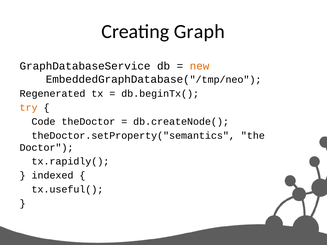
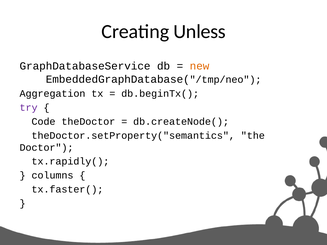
Graph: Graph -> Unless
Regenerated: Regenerated -> Aggregation
try colour: orange -> purple
indexed: indexed -> columns
tx.useful(: tx.useful( -> tx.faster(
